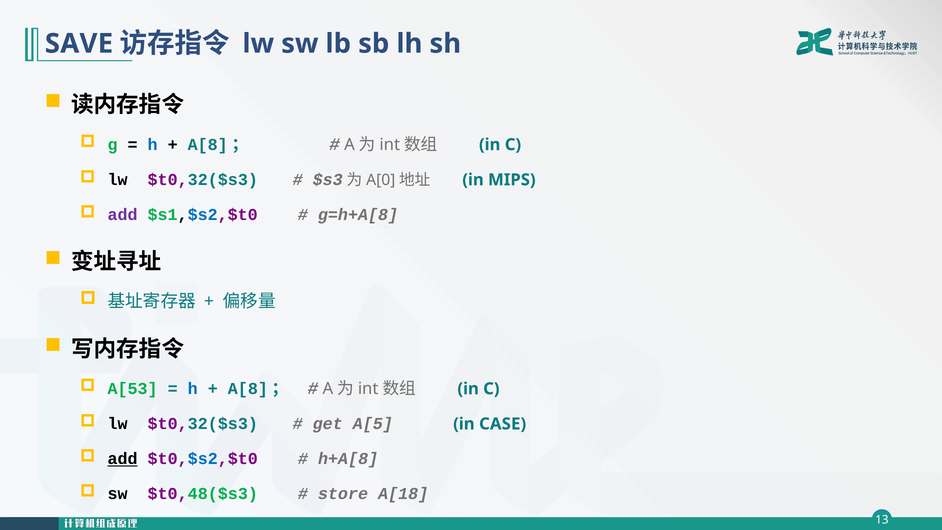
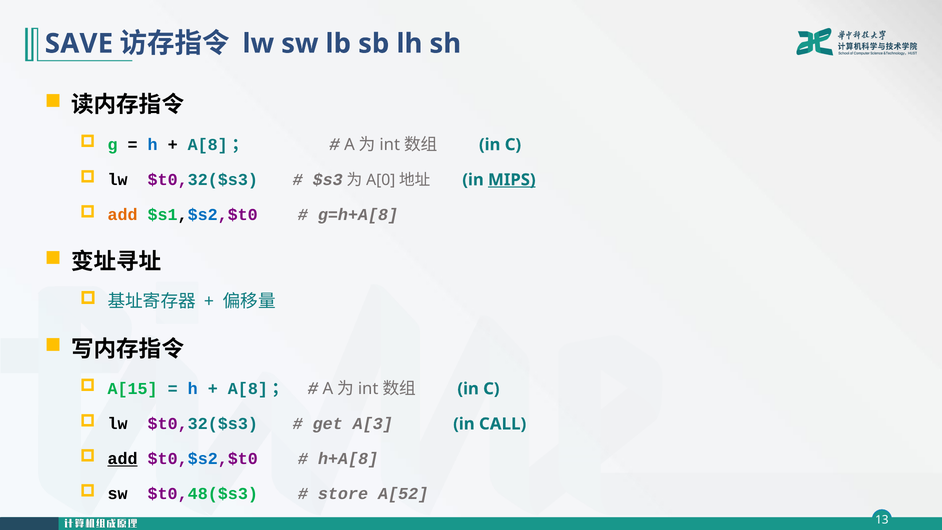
MIPS underline: none -> present
add at (123, 215) colour: purple -> orange
A[53: A[53 -> A[15
A[5: A[5 -> A[3
CASE: CASE -> CALL
A[18: A[18 -> A[52
